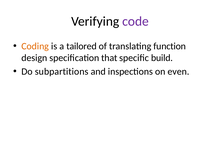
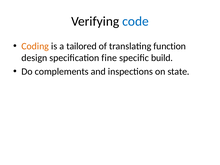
code colour: purple -> blue
that: that -> fine
subpartitions: subpartitions -> complements
even: even -> state
